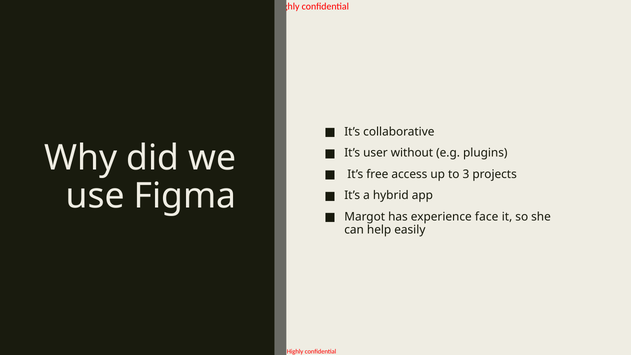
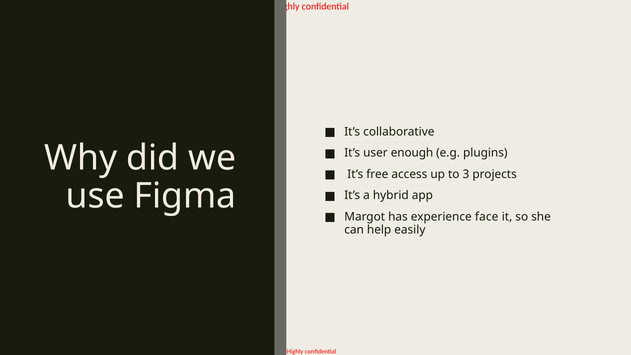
without: without -> enough
